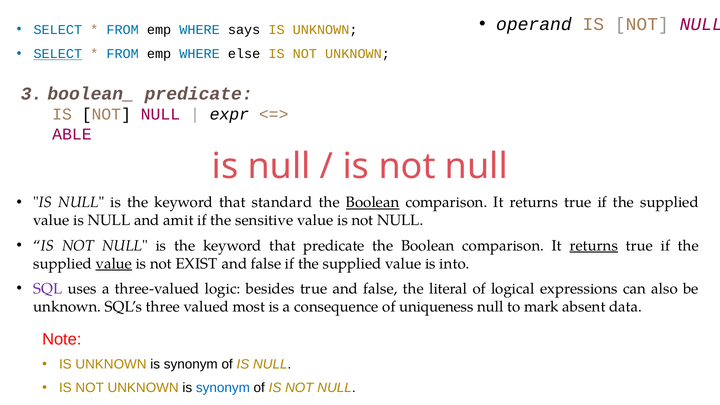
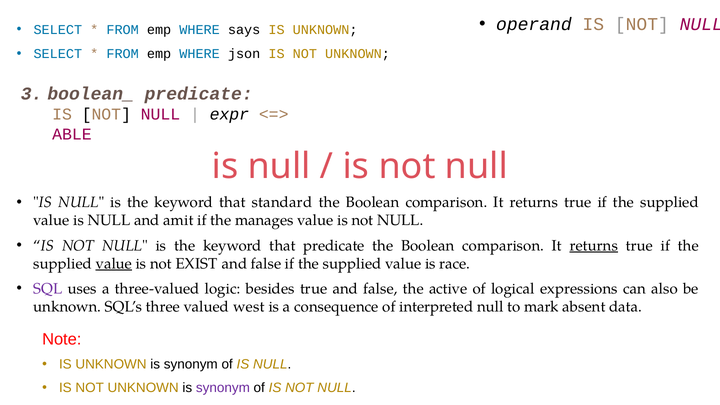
SELECT at (58, 54) underline: present -> none
else: else -> json
Boolean at (373, 202) underline: present -> none
sensitive: sensitive -> manages
into: into -> race
literal: literal -> active
most: most -> west
uniqueness: uniqueness -> interpreted
synonym at (223, 388) colour: blue -> purple
